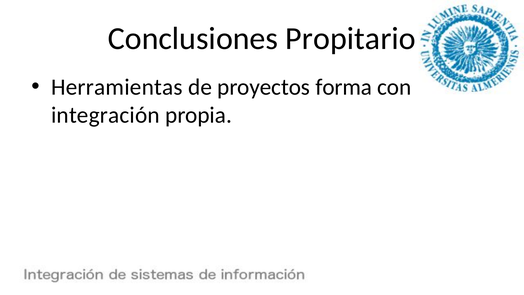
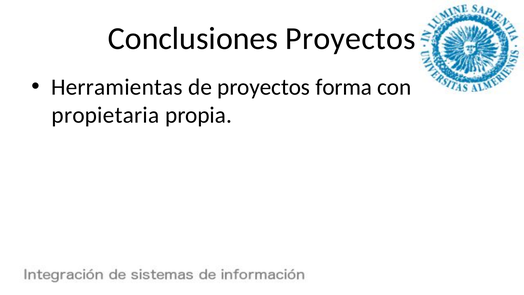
Conclusiones Propitario: Propitario -> Proyectos
integración: integración -> propietaria
